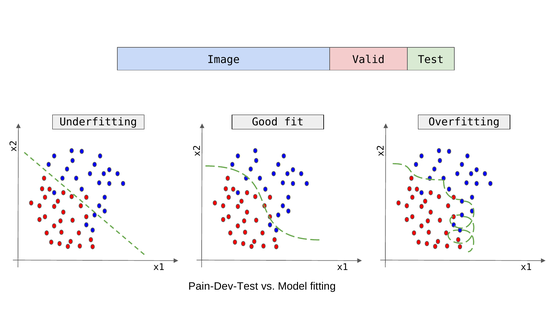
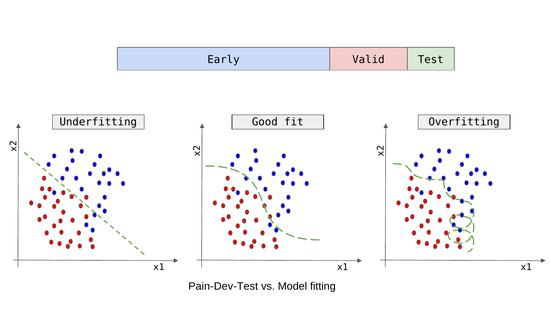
Image: Image -> Early
